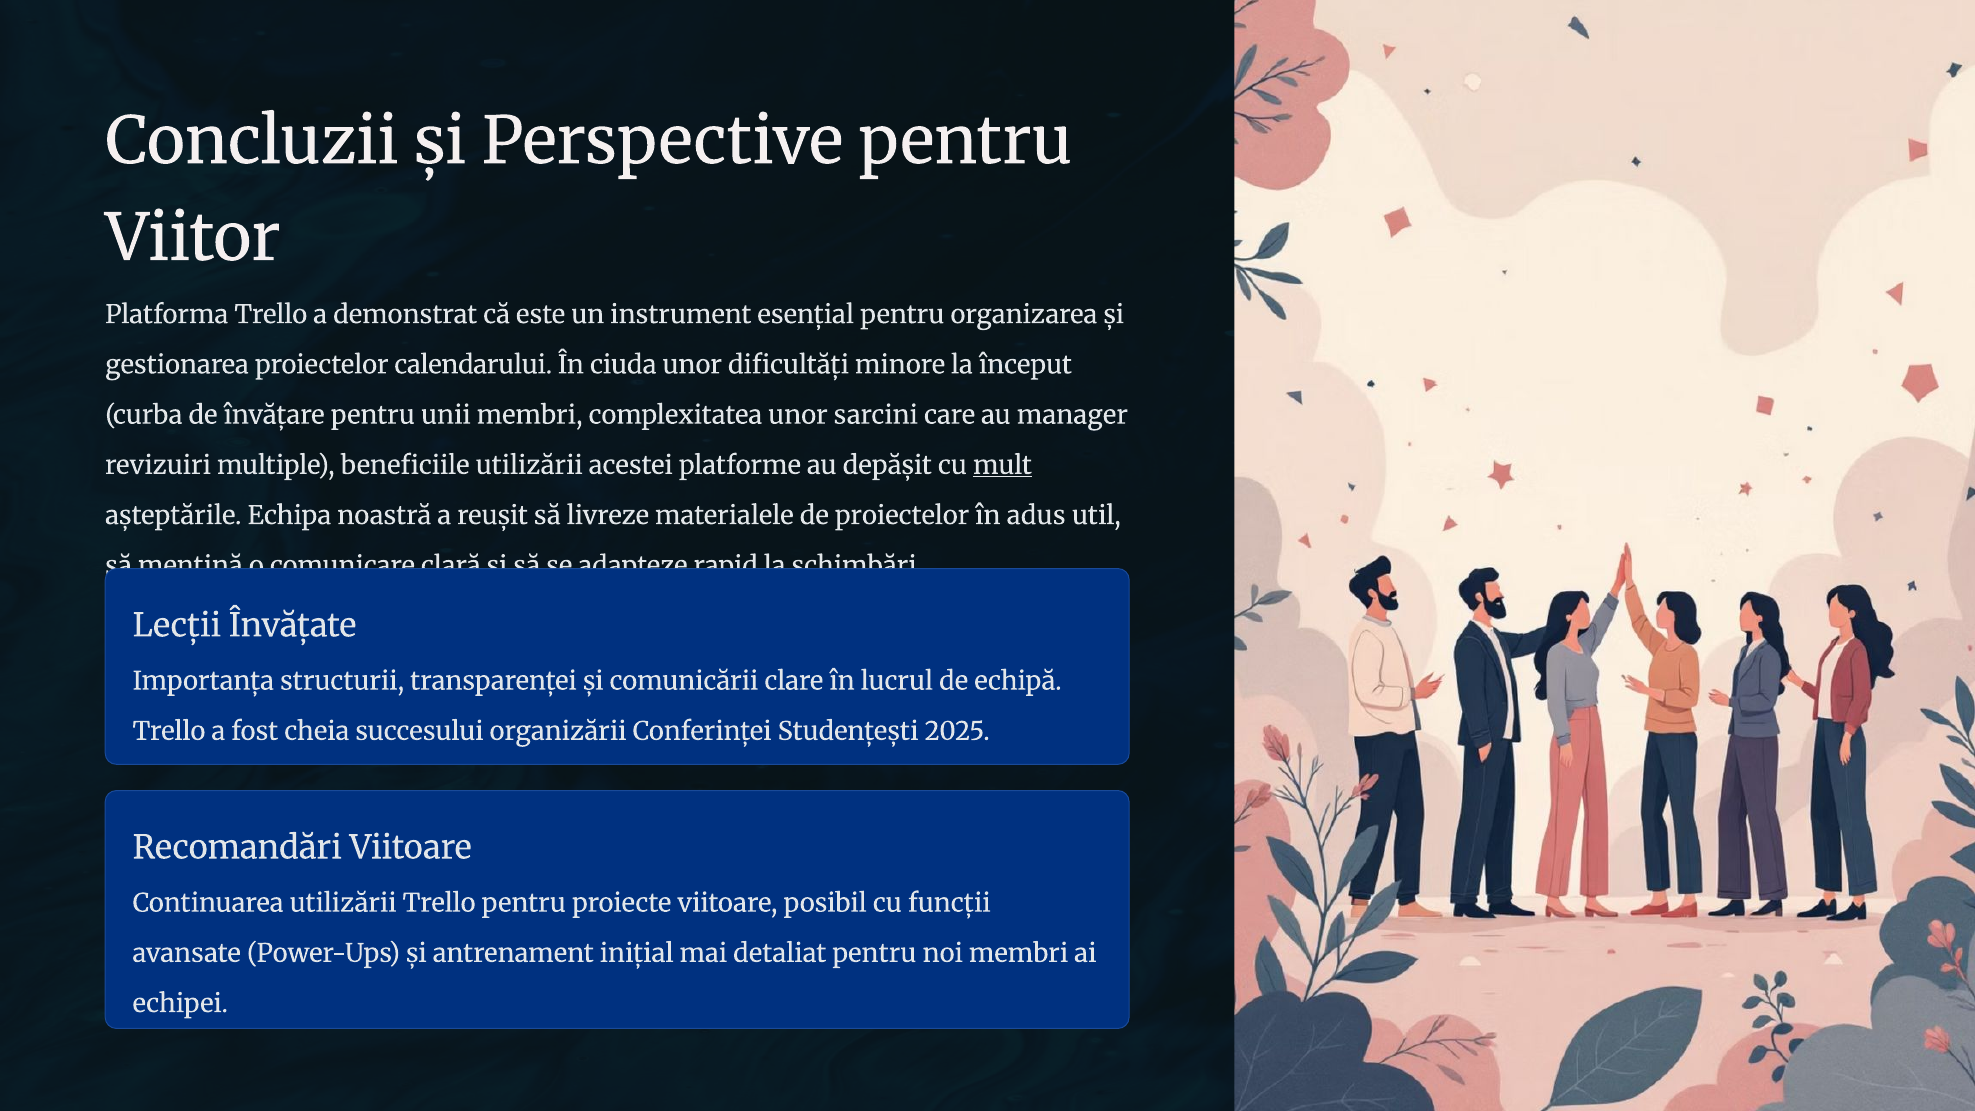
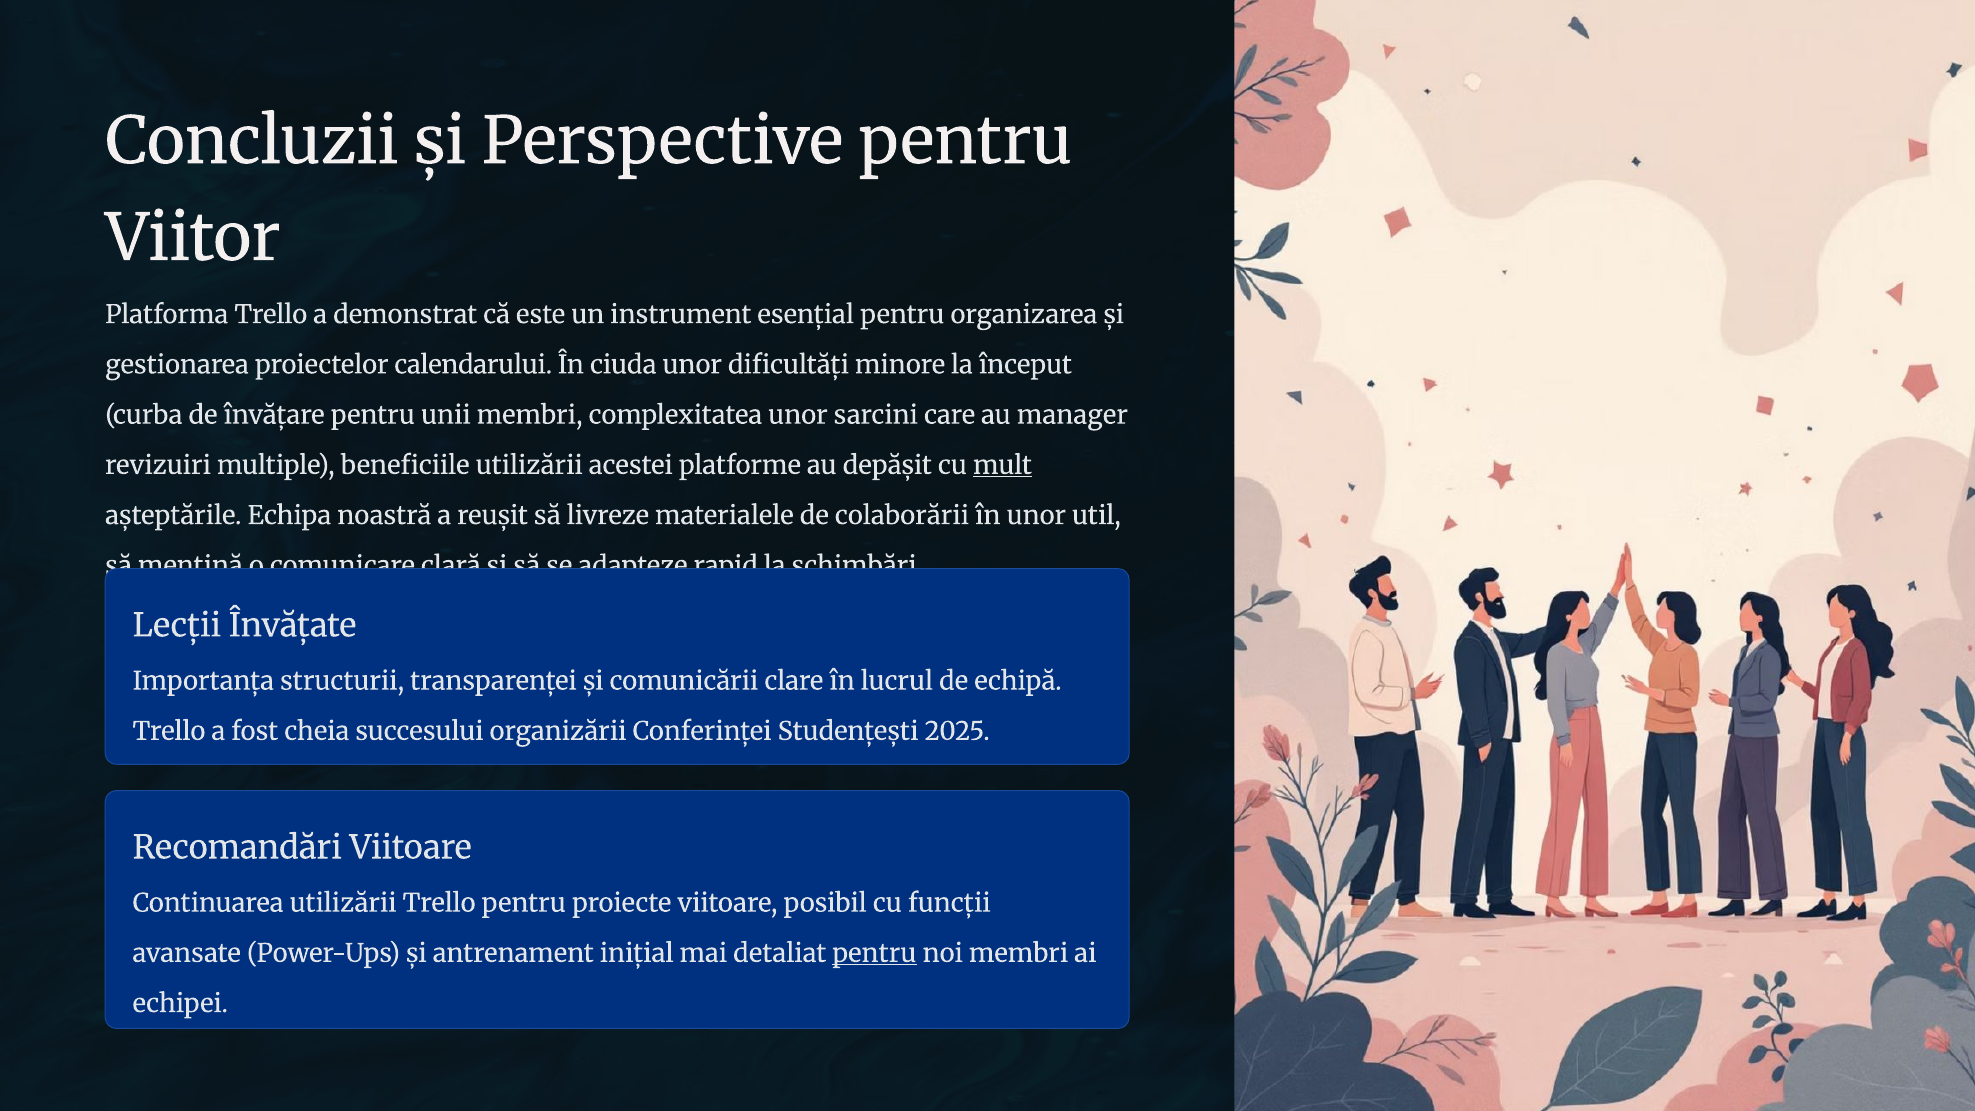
de proiectelor: proiectelor -> colaborării
în adus: adus -> unor
pentru at (874, 953) underline: none -> present
